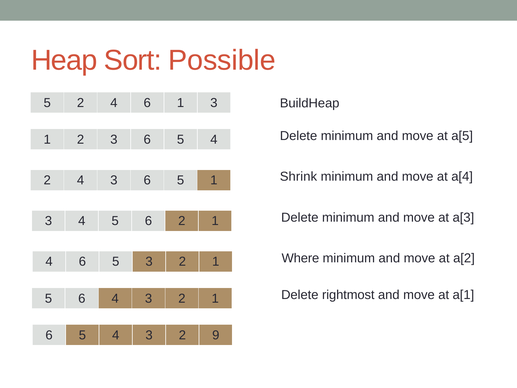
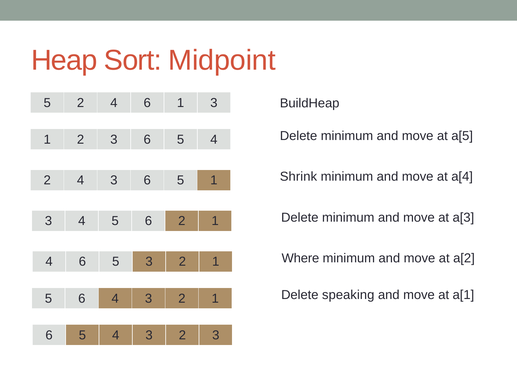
Possible: Possible -> Midpoint
rightmost: rightmost -> speaking
3 2 9: 9 -> 3
